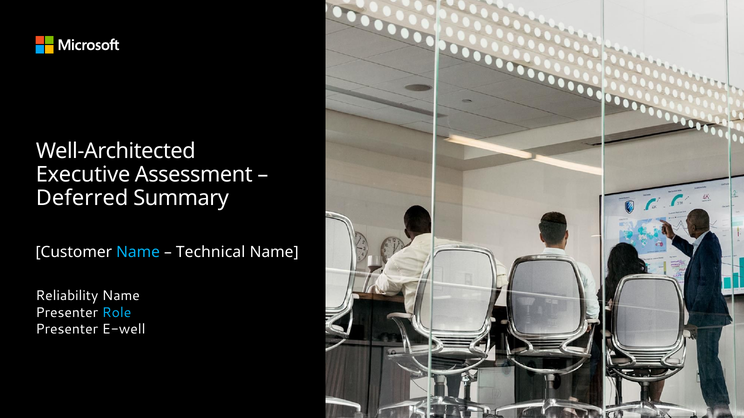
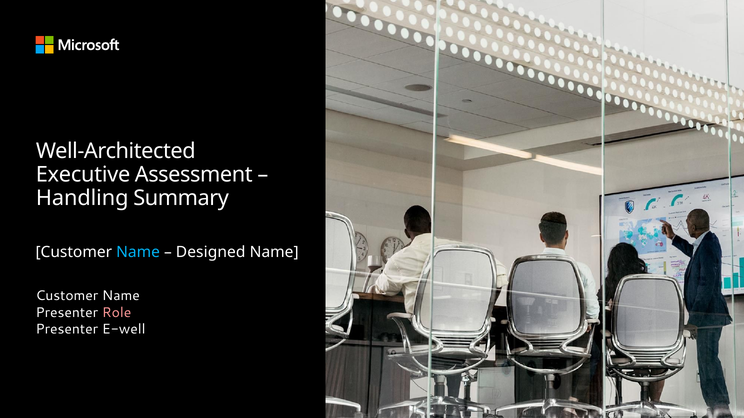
Deferred: Deferred -> Handling
Technical: Technical -> Designed
Reliability at (67, 296): Reliability -> Customer
Role colour: light blue -> pink
